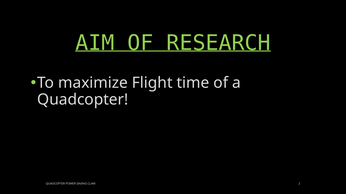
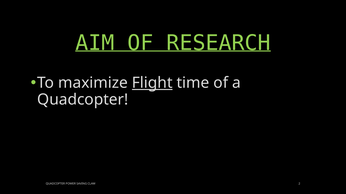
Flight underline: none -> present
